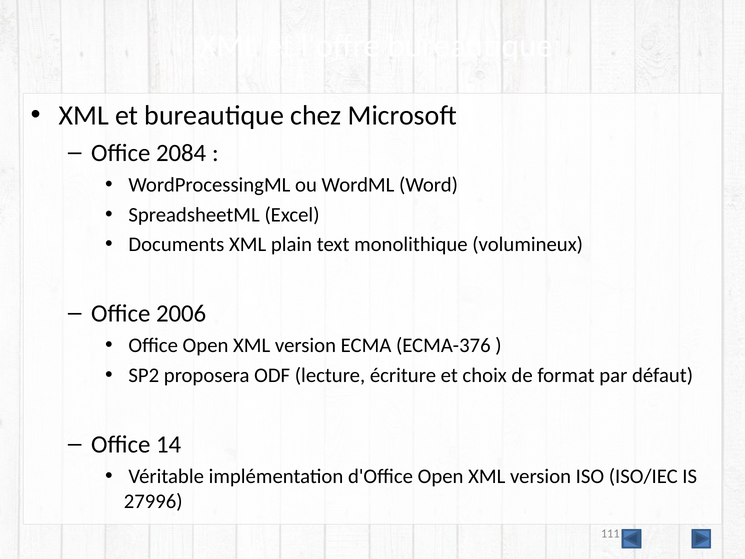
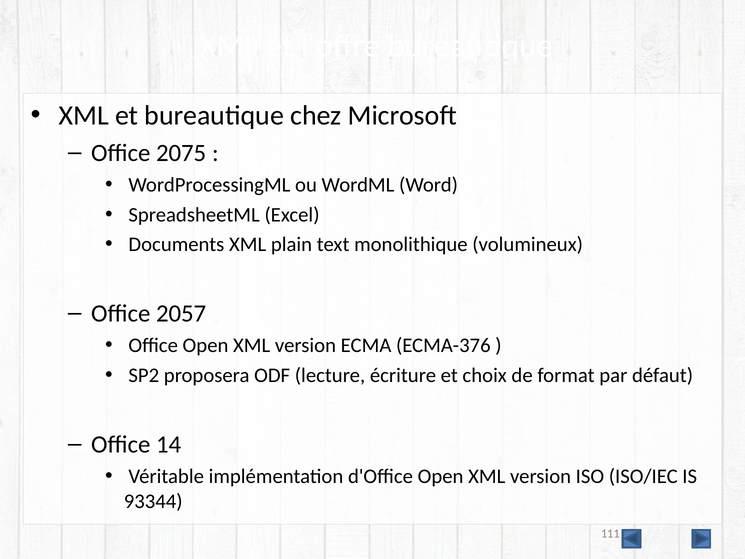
2084: 2084 -> 2075
2006: 2006 -> 2057
27996: 27996 -> 93344
